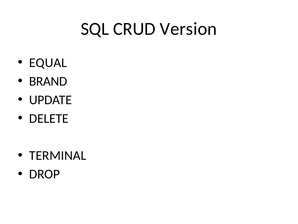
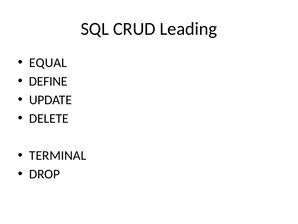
Version: Version -> Leading
BRAND: BRAND -> DEFINE
